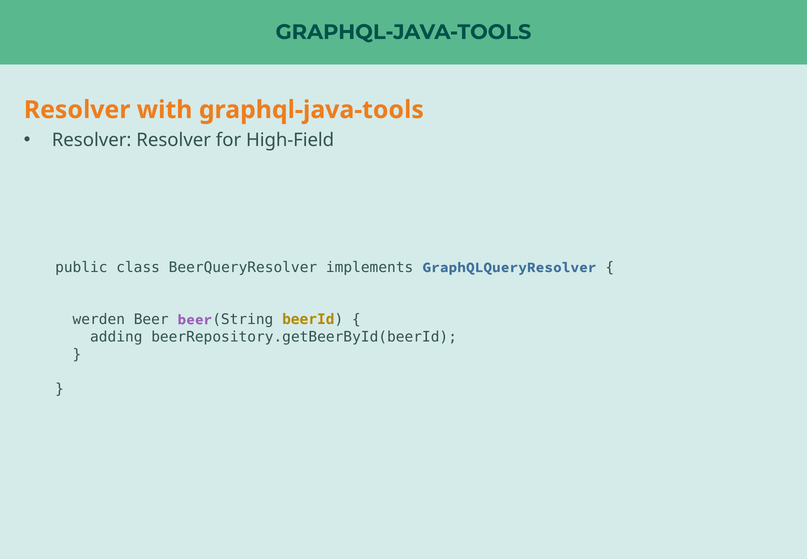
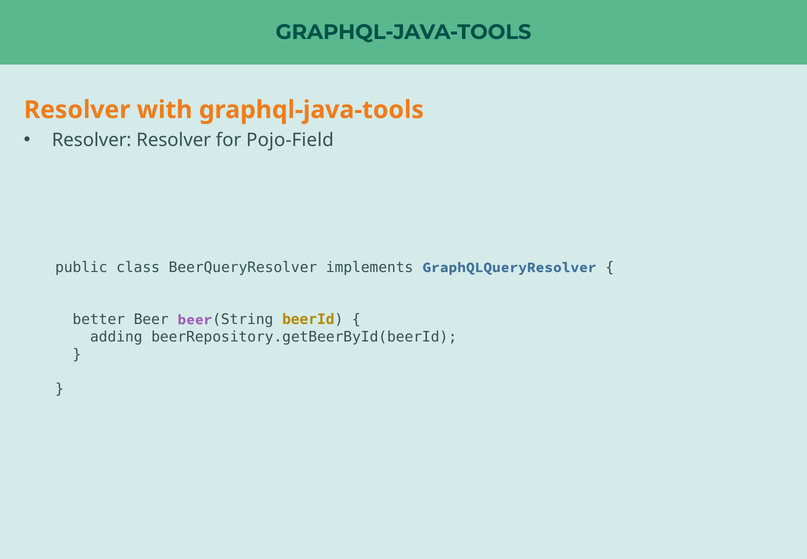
High-Field: High-Field -> Pojo-Field
werden: werden -> better
